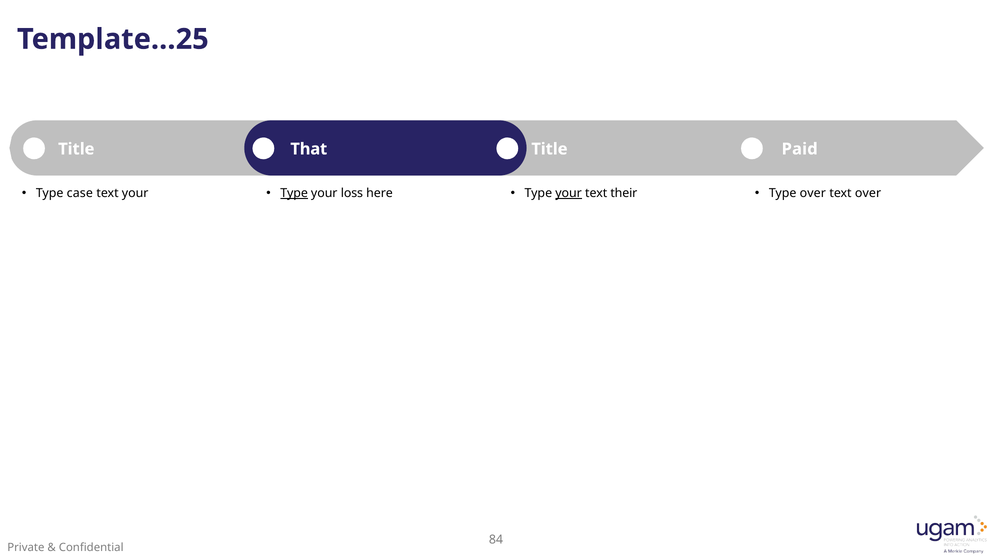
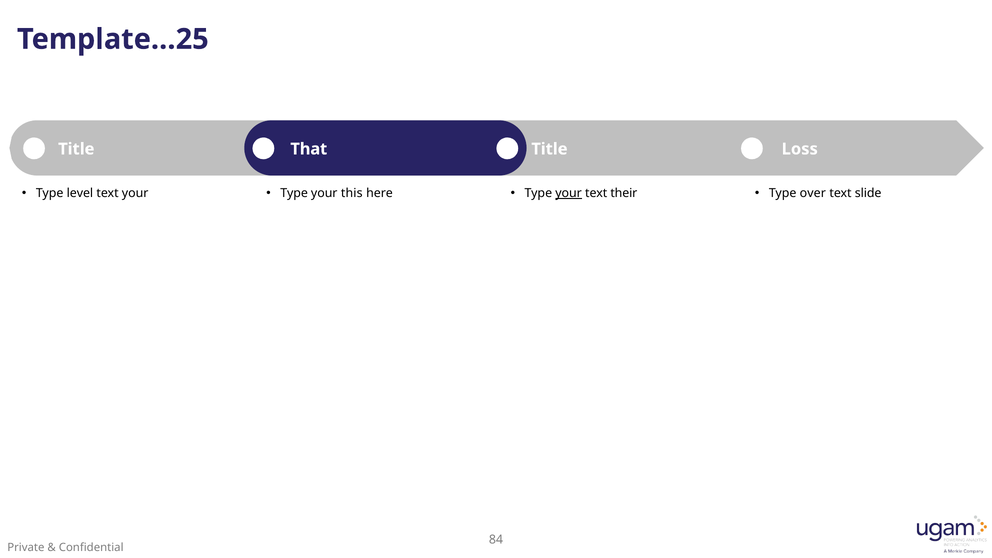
Paid: Paid -> Loss
case: case -> level
Type at (294, 193) underline: present -> none
loss: loss -> this
text over: over -> slide
